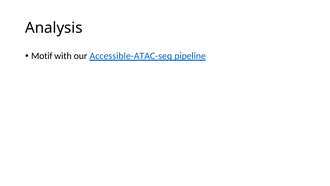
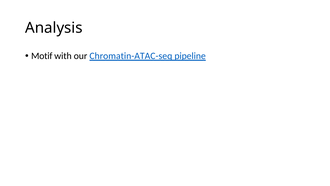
Accessible-ATAC-seq: Accessible-ATAC-seq -> Chromatin-ATAC-seq
